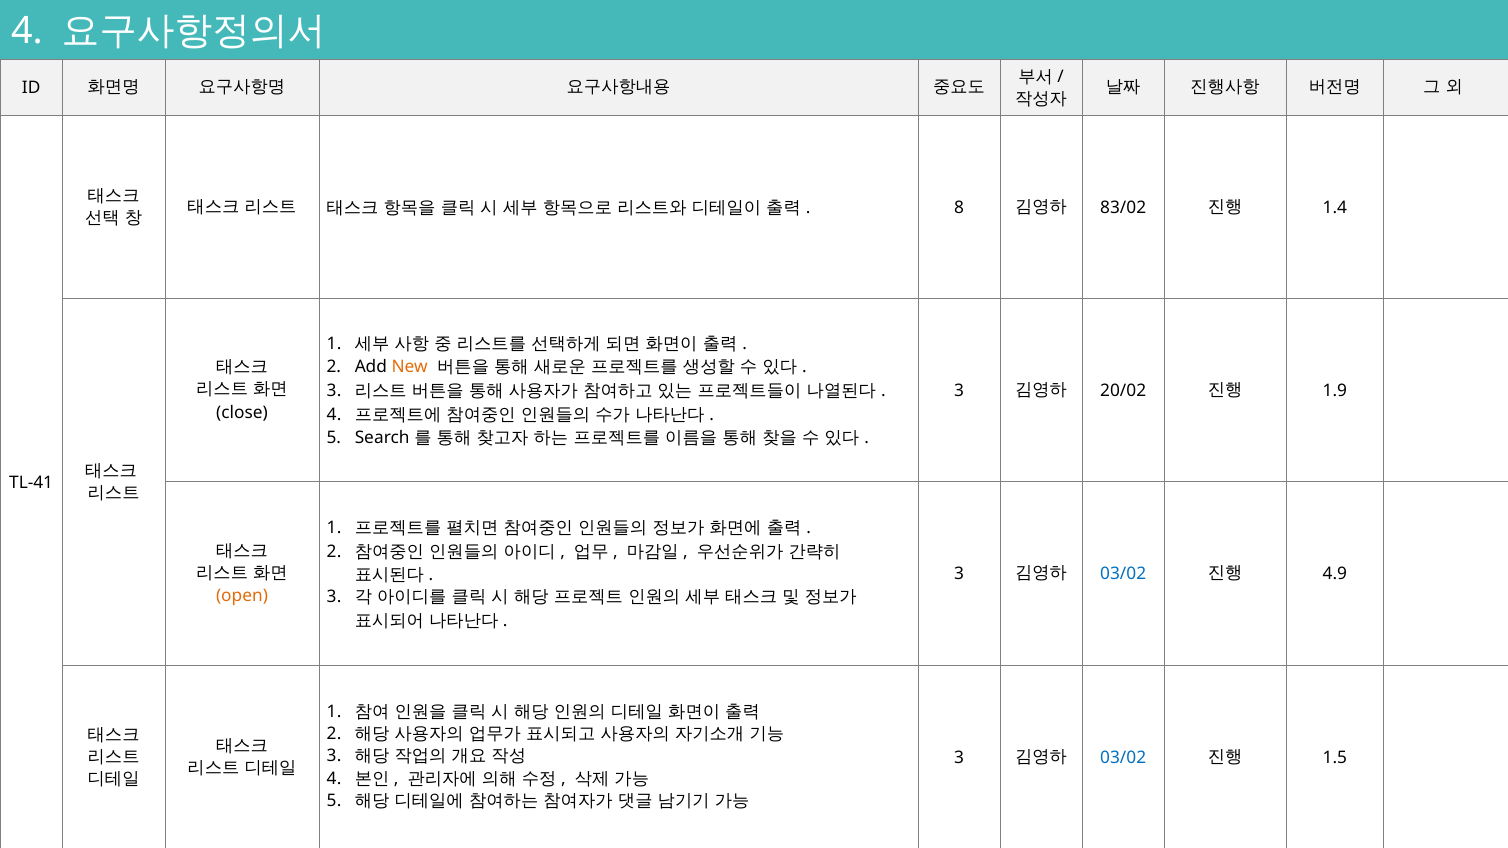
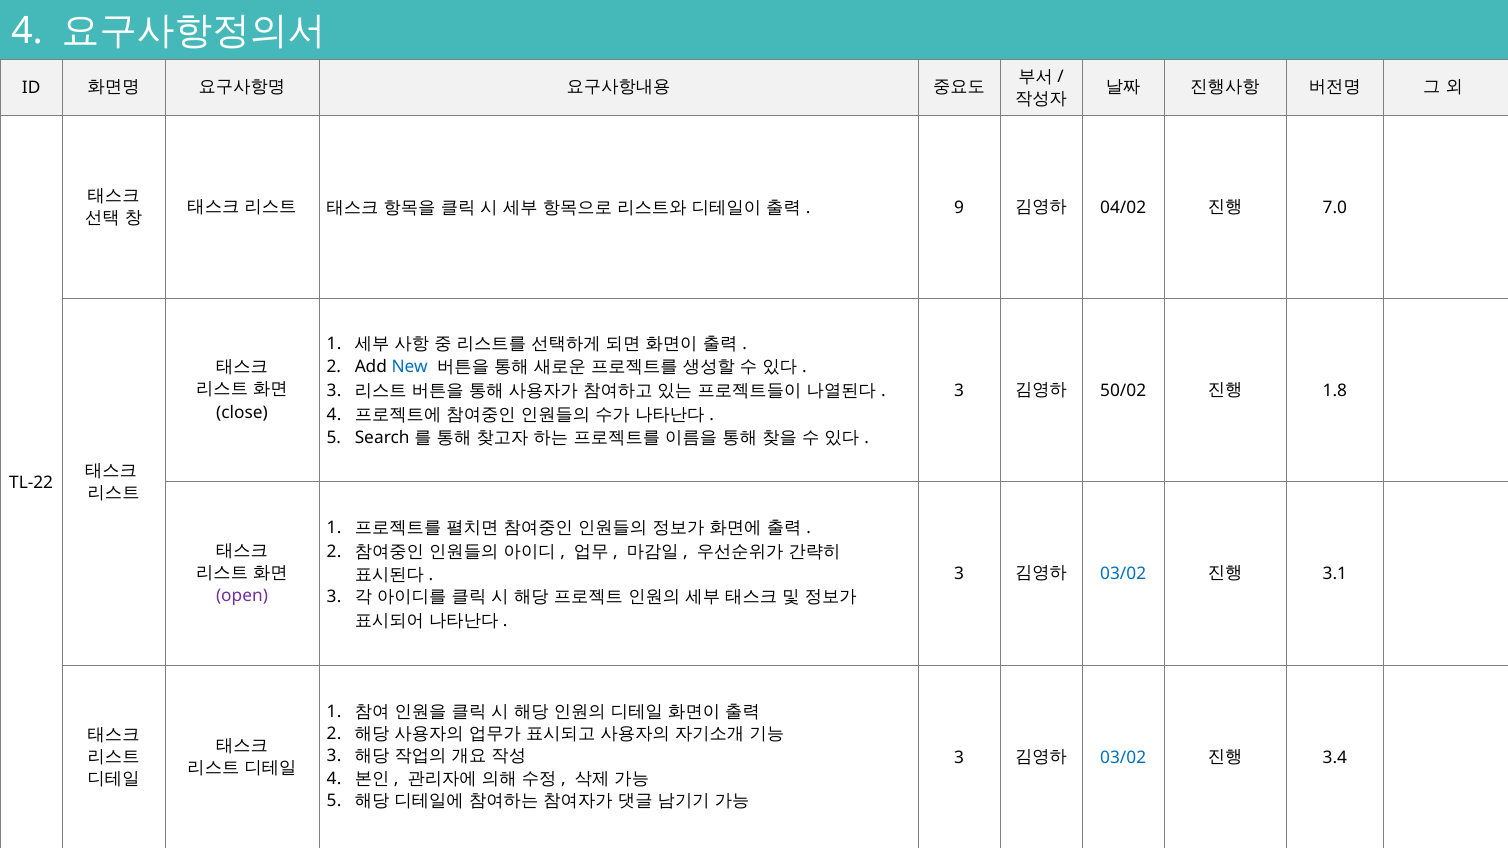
8: 8 -> 9
83/02: 83/02 -> 04/02
1.4: 1.4 -> 7.0
New colour: orange -> blue
20/02: 20/02 -> 50/02
1.9: 1.9 -> 1.8
TL-41: TL-41 -> TL-22
4.9: 4.9 -> 3.1
open colour: orange -> purple
1.5: 1.5 -> 3.4
